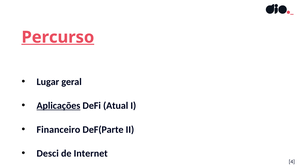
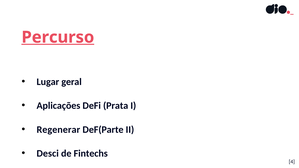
Aplicações underline: present -> none
Atual: Atual -> Prata
Financeiro: Financeiro -> Regenerar
Internet: Internet -> Fintechs
